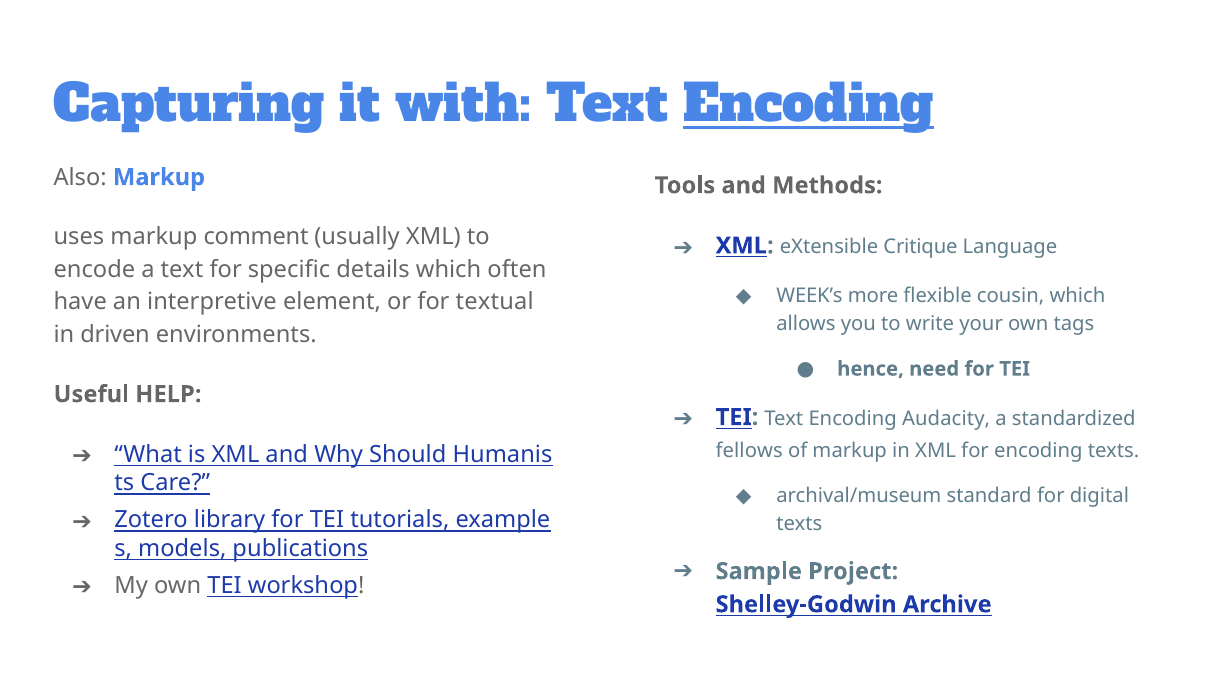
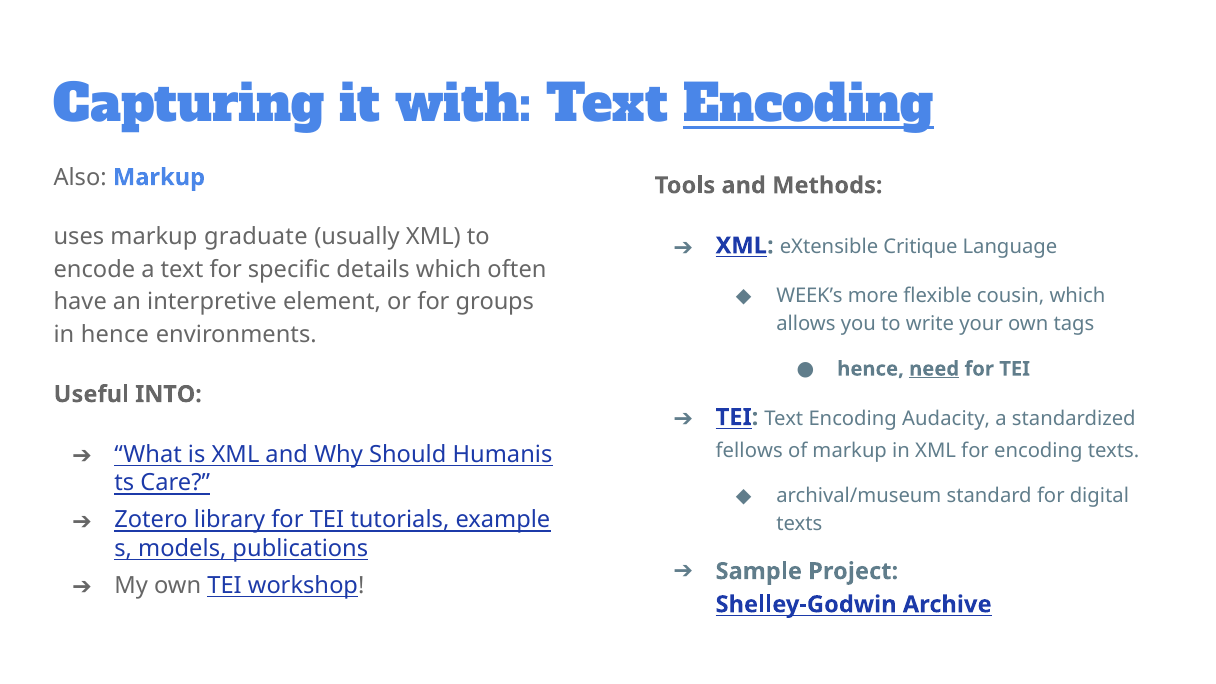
comment: comment -> graduate
textual: textual -> groups
in driven: driven -> hence
need underline: none -> present
HELP: HELP -> INTO
